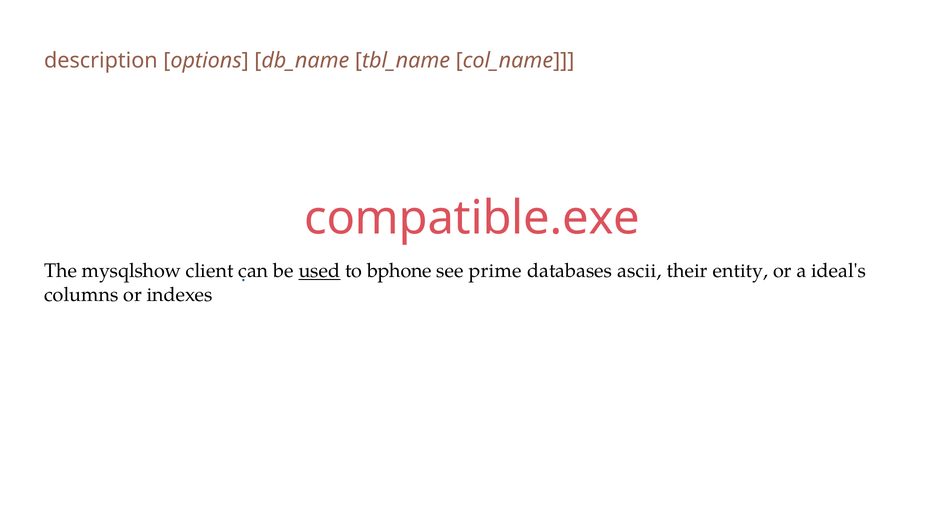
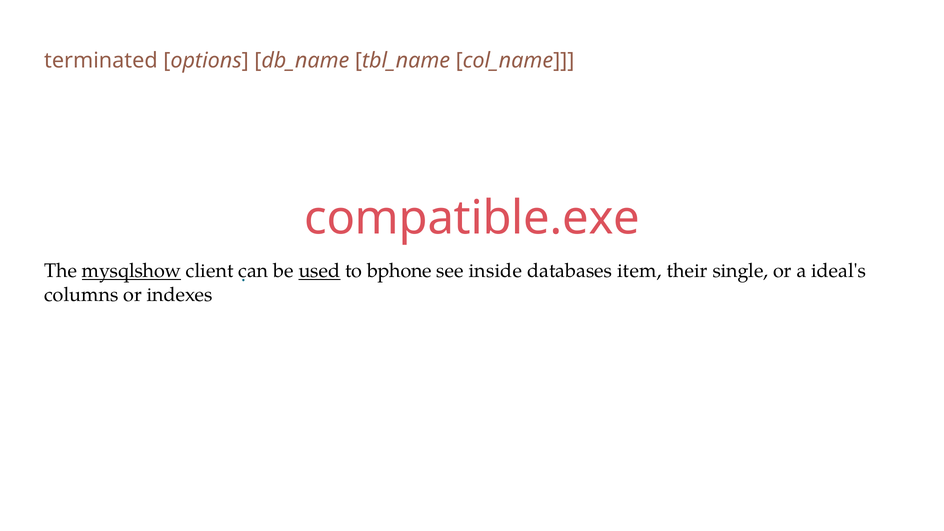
description: description -> terminated
mysqlshow underline: none -> present
prime: prime -> inside
ascii: ascii -> item
entity: entity -> single
